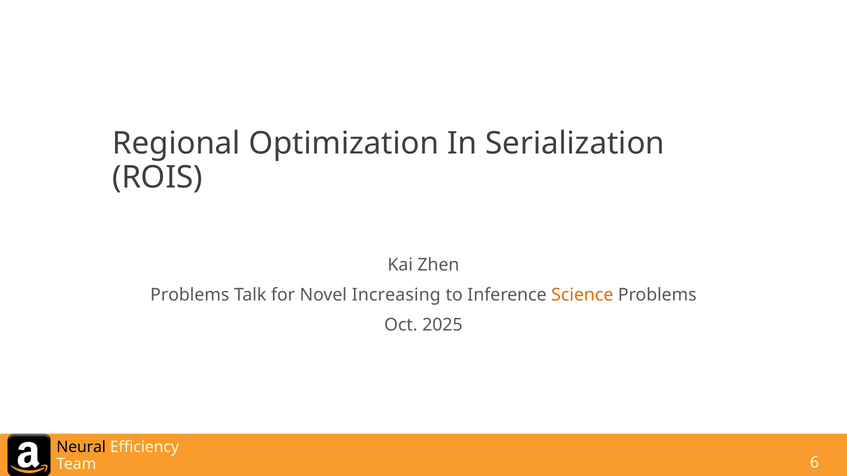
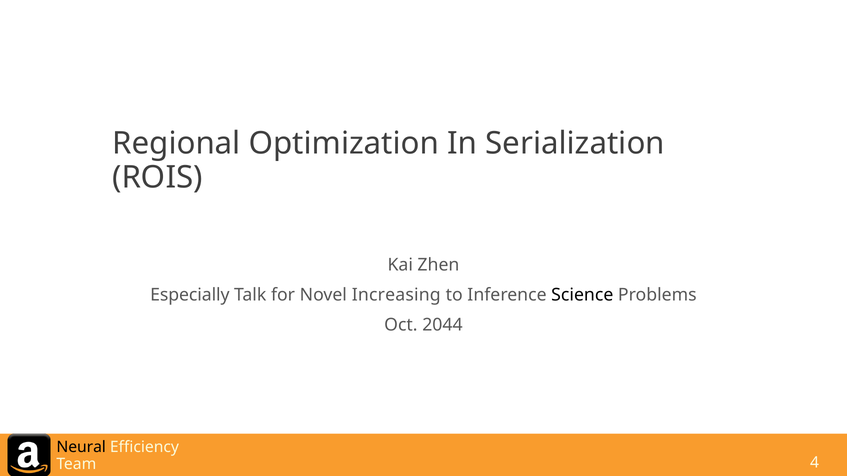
Problems at (190, 295): Problems -> Especially
Science colour: orange -> black
2025: 2025 -> 2044
6: 6 -> 4
